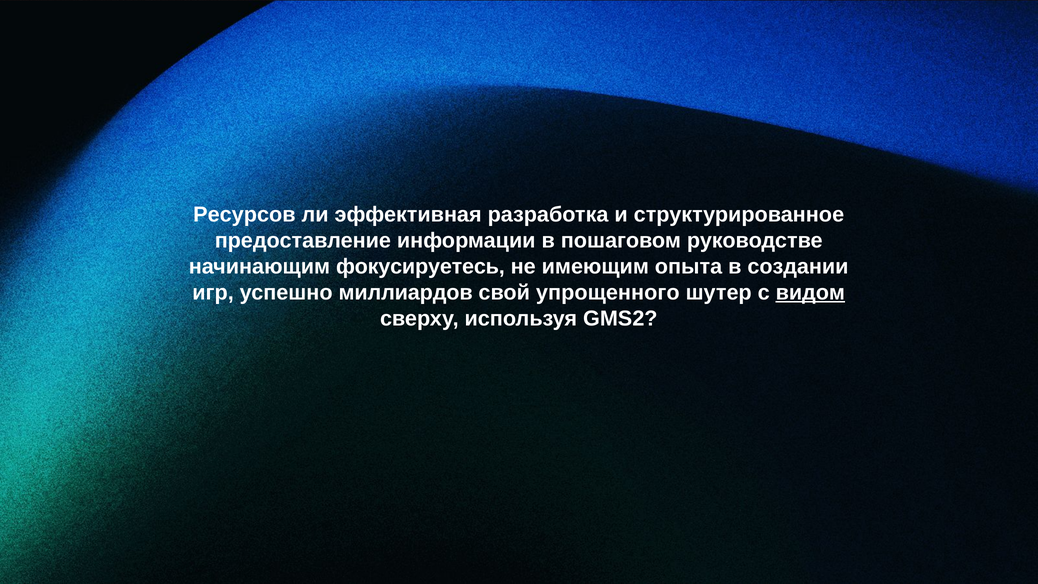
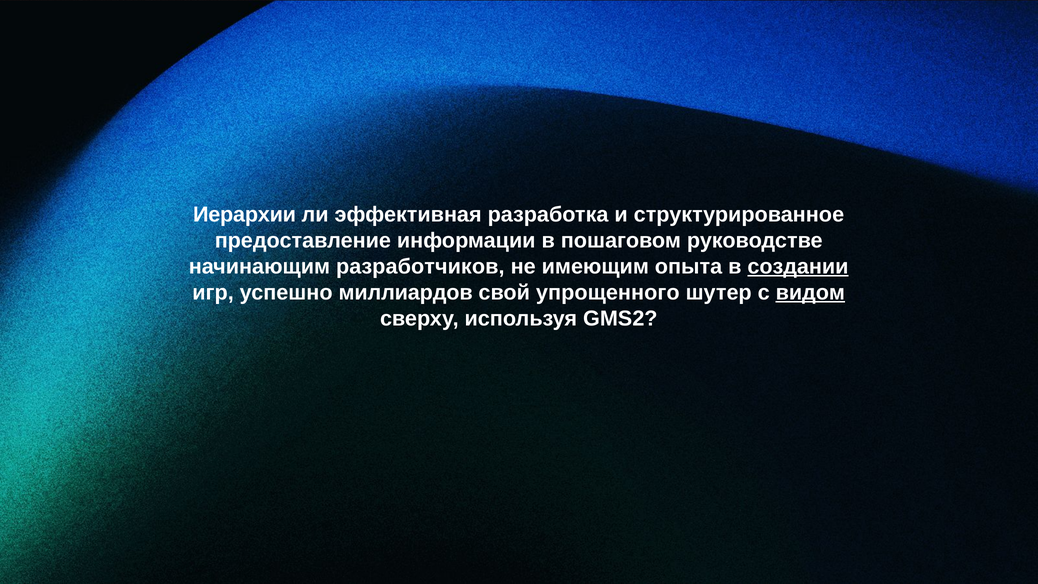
Ресурсов: Ресурсов -> Иерархии
фокусируетесь: фокусируетесь -> разработчиков
создании underline: none -> present
